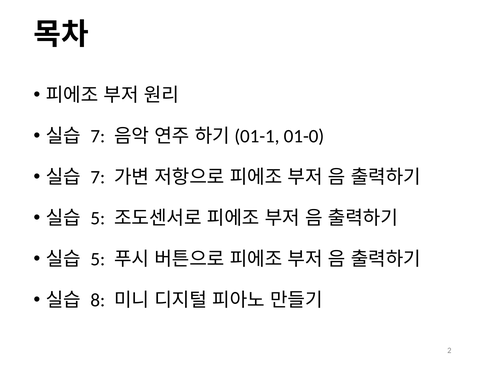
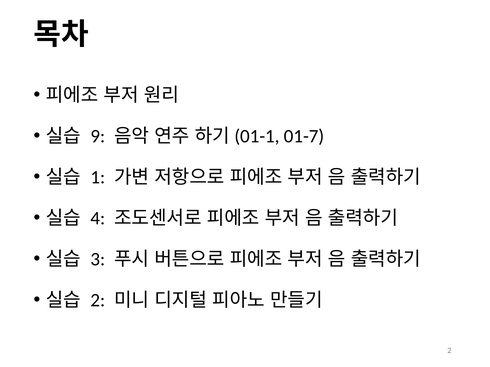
7 at (98, 137): 7 -> 9
01-0: 01-0 -> 01-7
7 at (98, 178): 7 -> 1
5 at (98, 219): 5 -> 4
5 at (98, 260): 5 -> 3
8 at (98, 301): 8 -> 2
